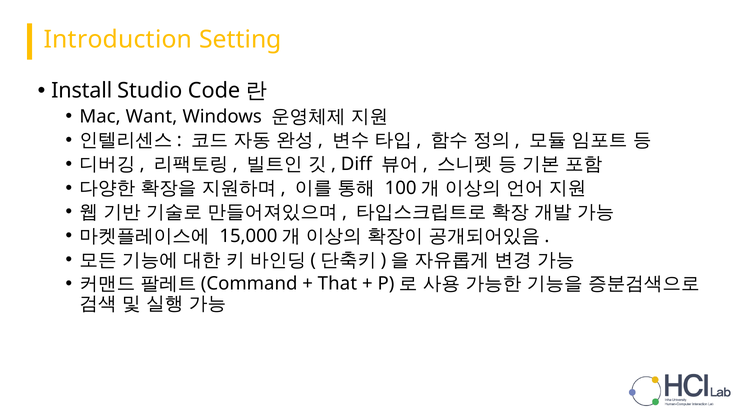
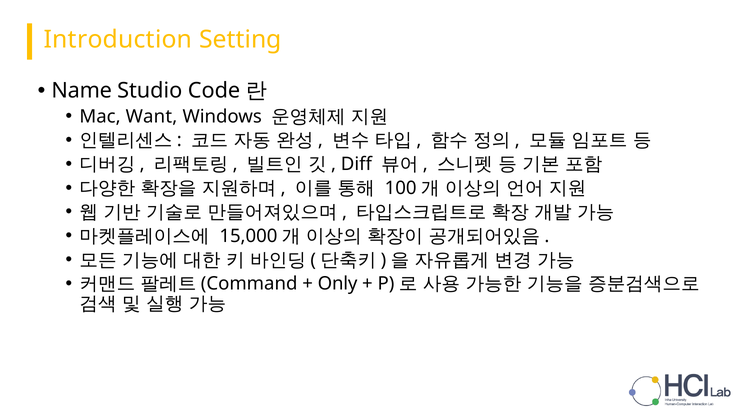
Install: Install -> Name
That: That -> Only
